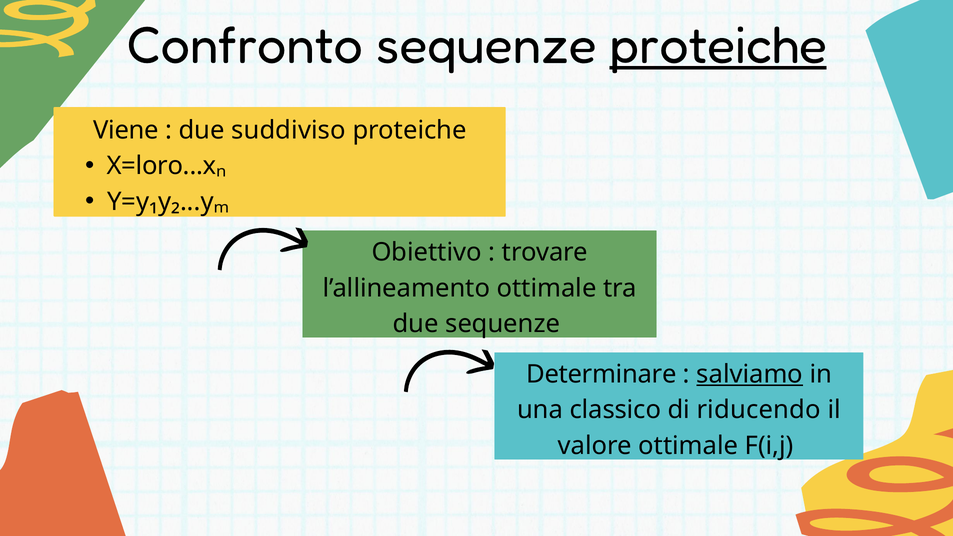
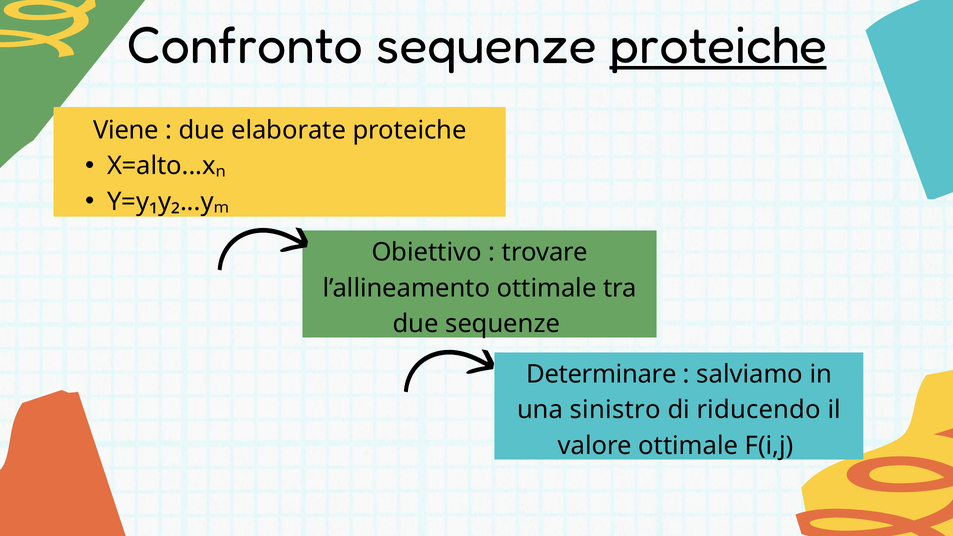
suddiviso: suddiviso -> elaborate
X=loro...xₙ: X=loro...xₙ -> X=alto...xₙ
salviamo underline: present -> none
classico: classico -> sinistro
